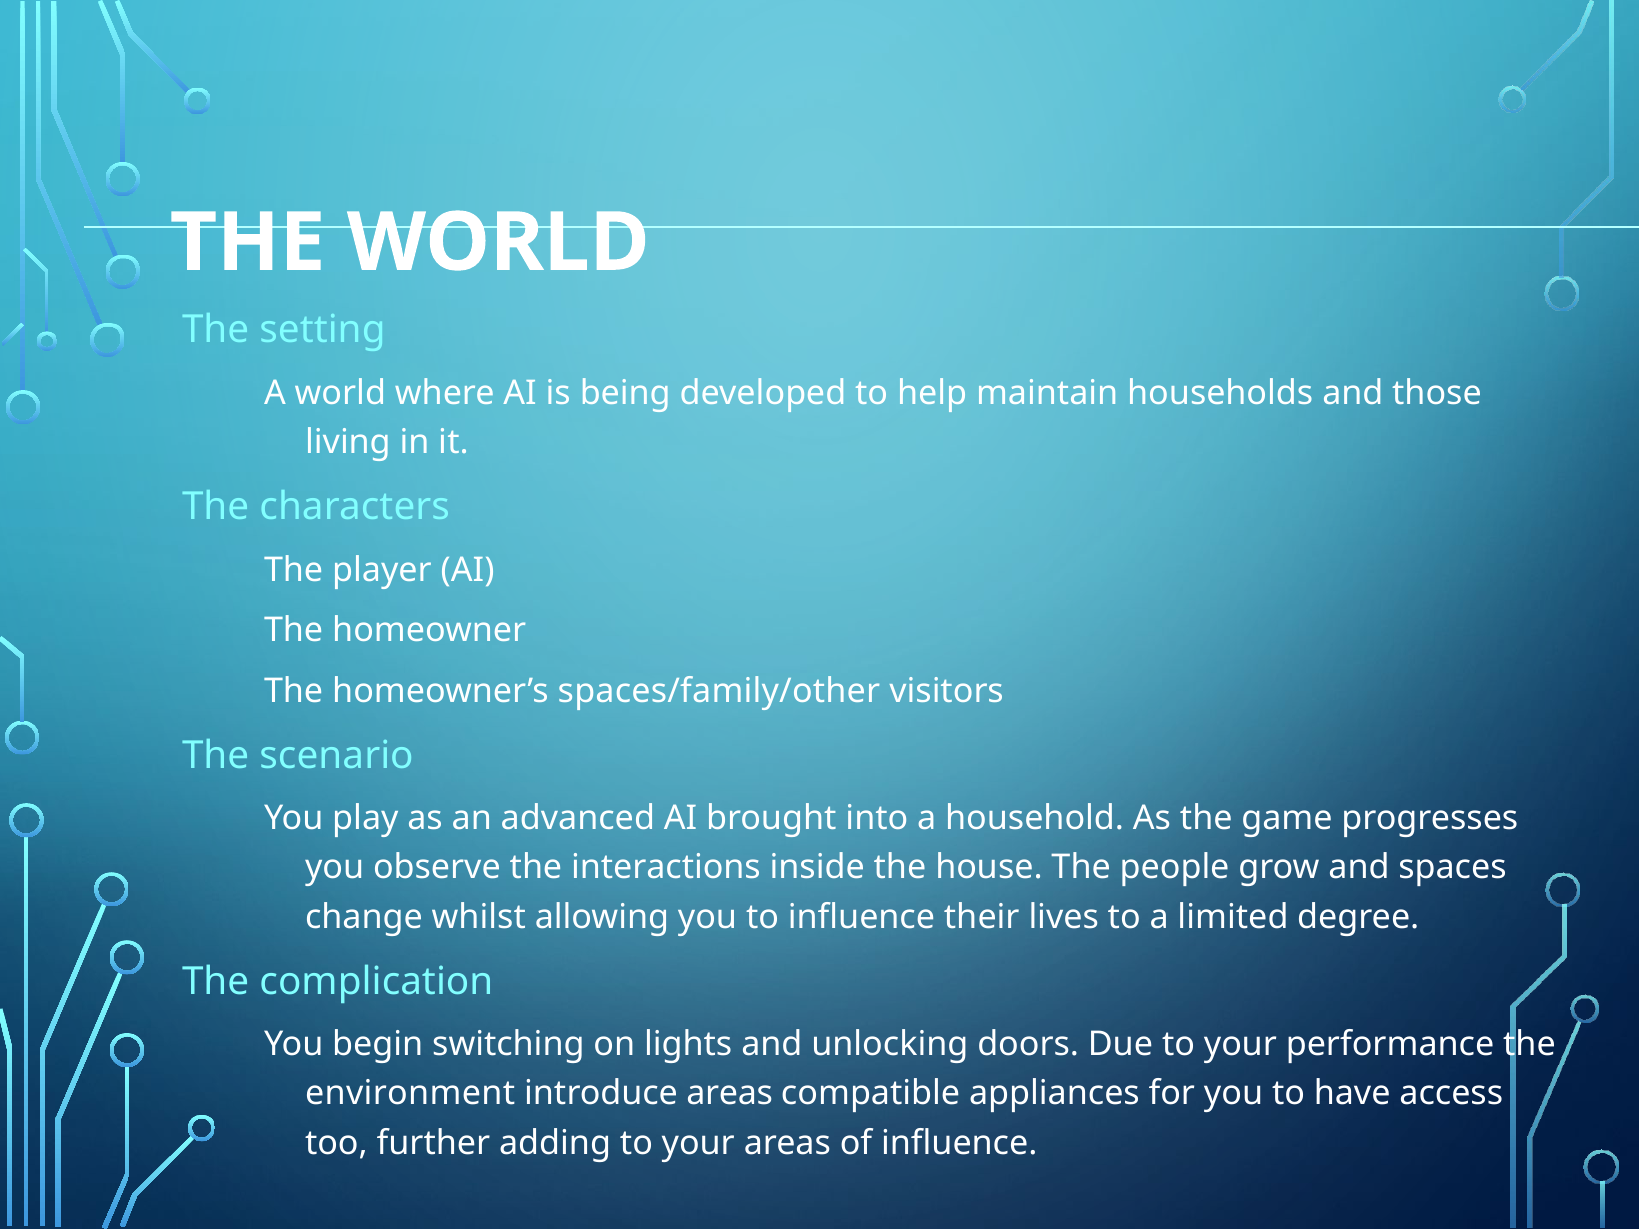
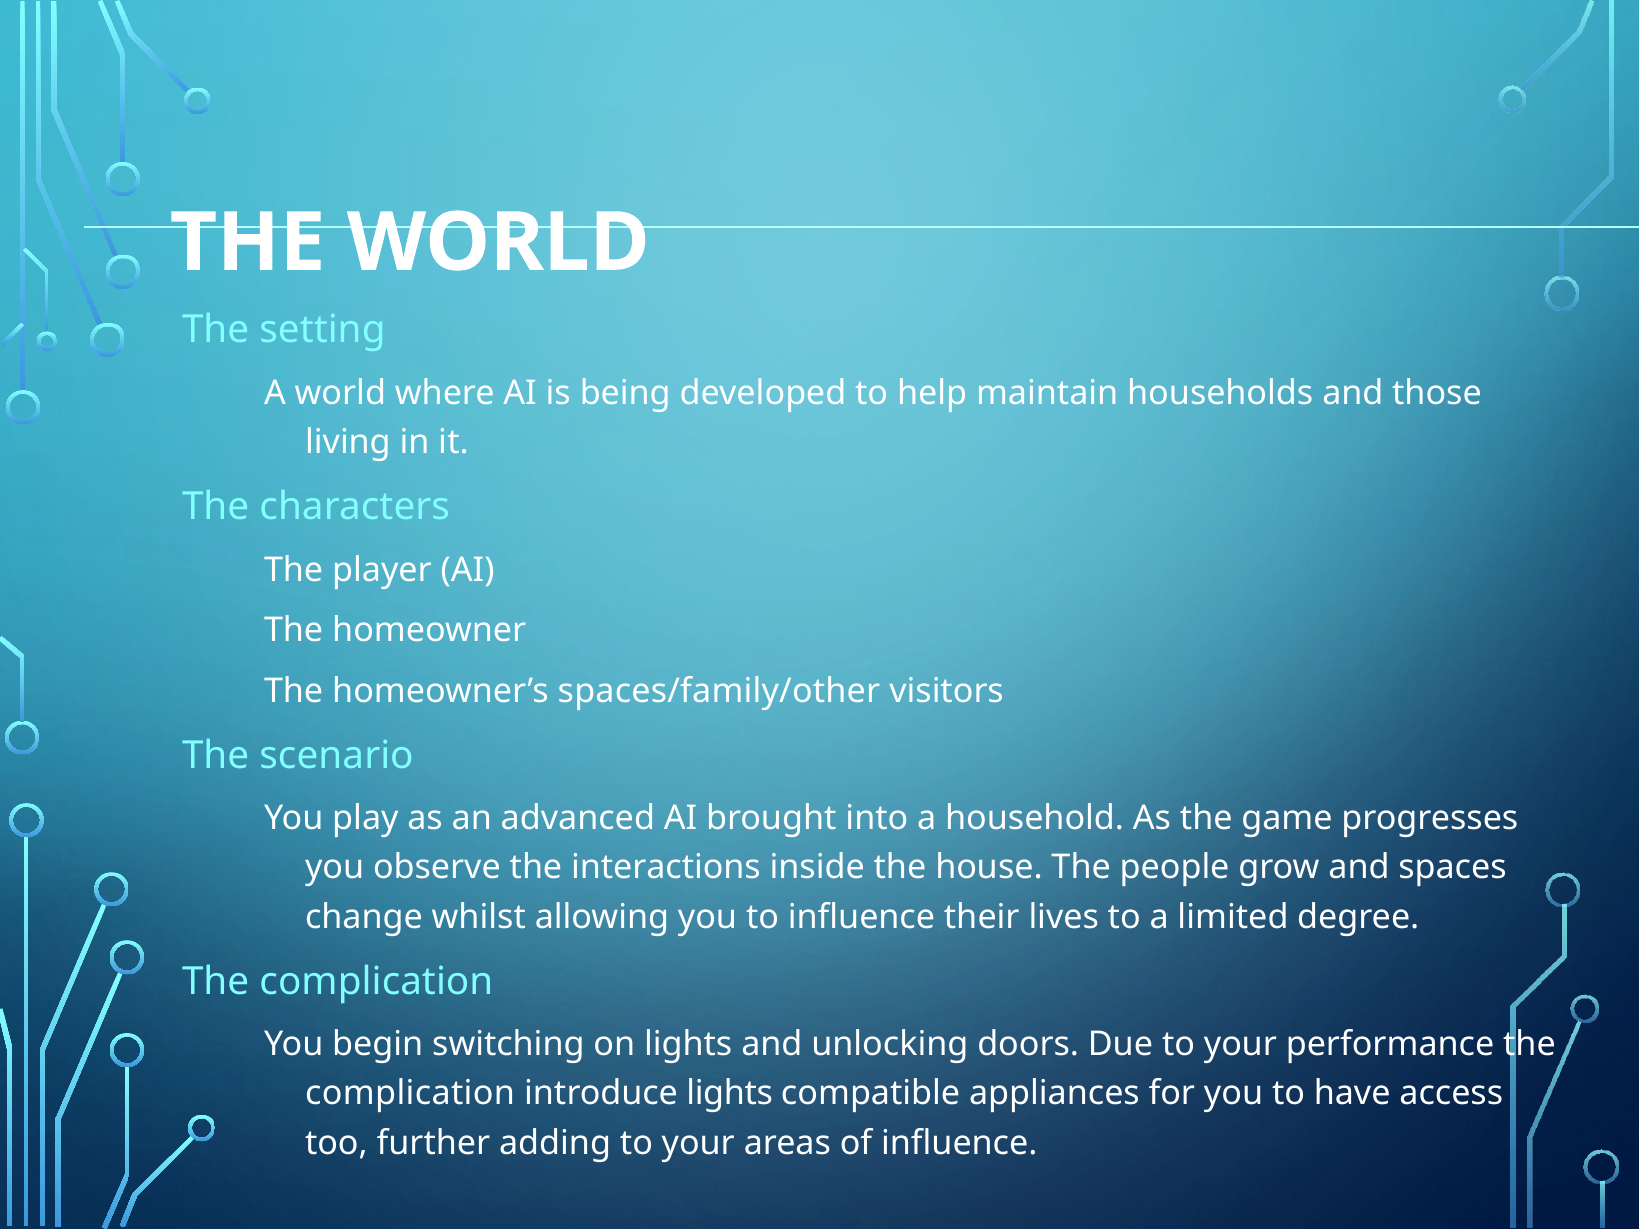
environment at (410, 1094): environment -> complication
introduce areas: areas -> lights
